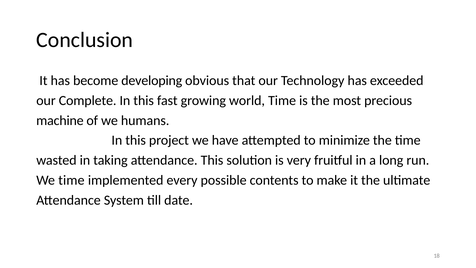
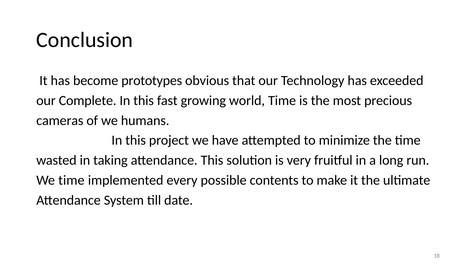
developing: developing -> prototypes
machine: machine -> cameras
